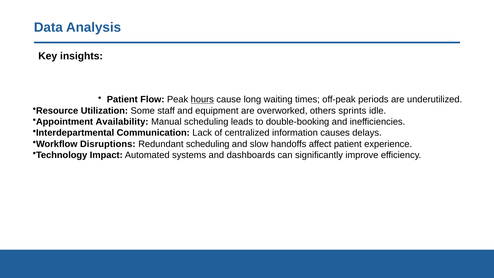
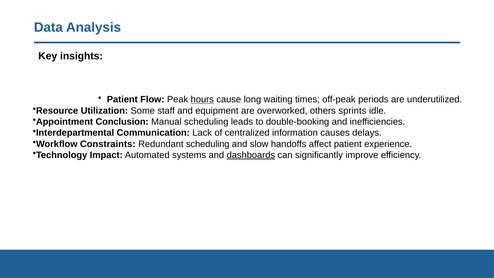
Availability: Availability -> Conclusion
Disruptions: Disruptions -> Constraints
dashboards underline: none -> present
